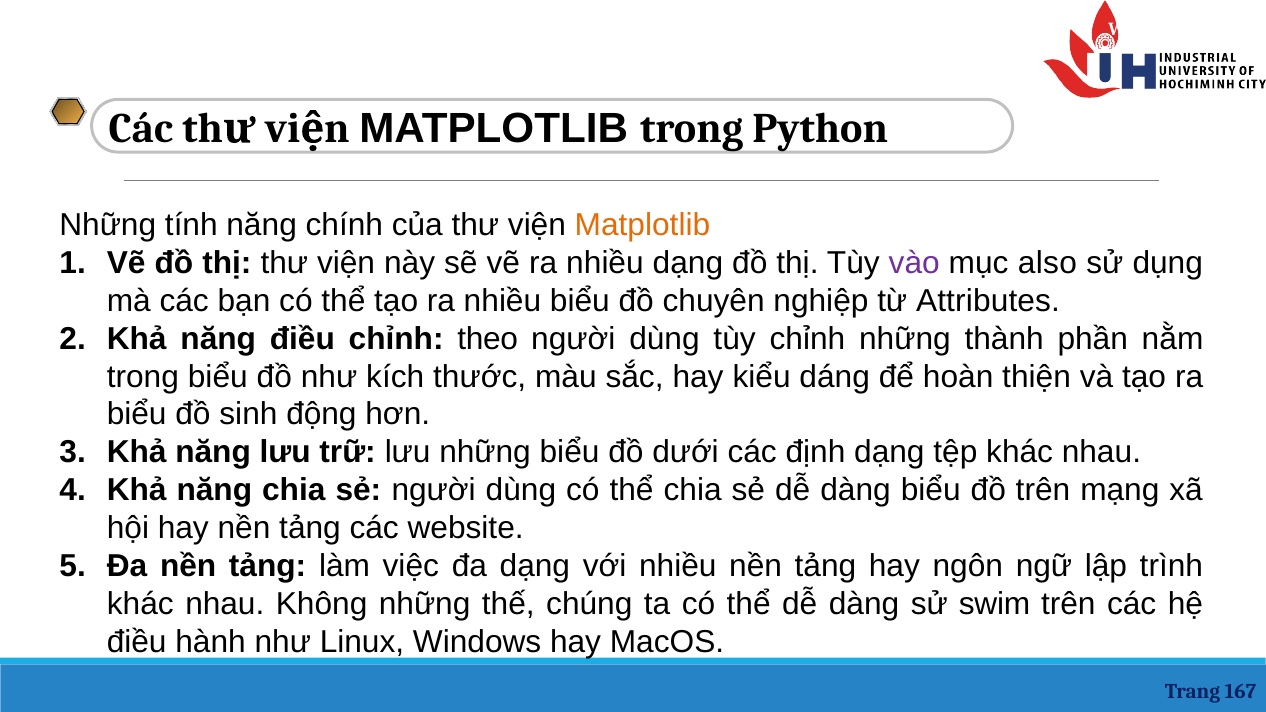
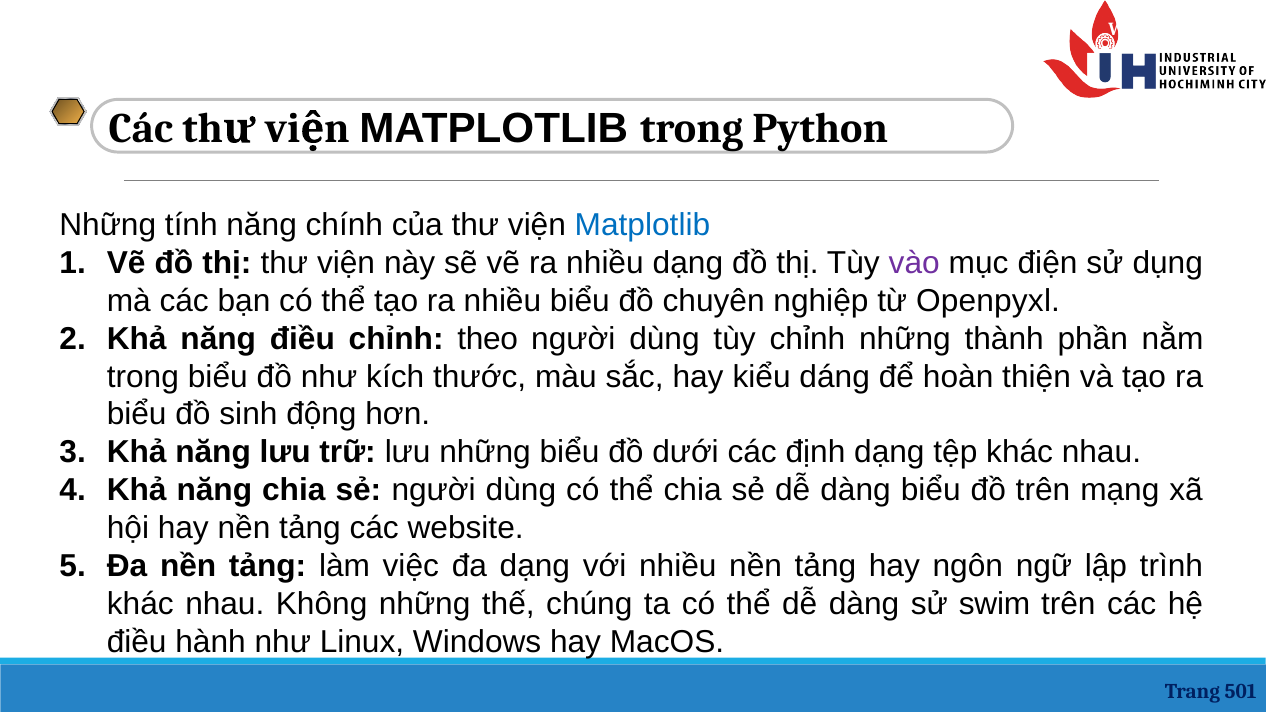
Matplotlib at (642, 225) colour: orange -> blue
also: also -> điện
Attributes: Attributes -> Openpyxl
167: 167 -> 501
